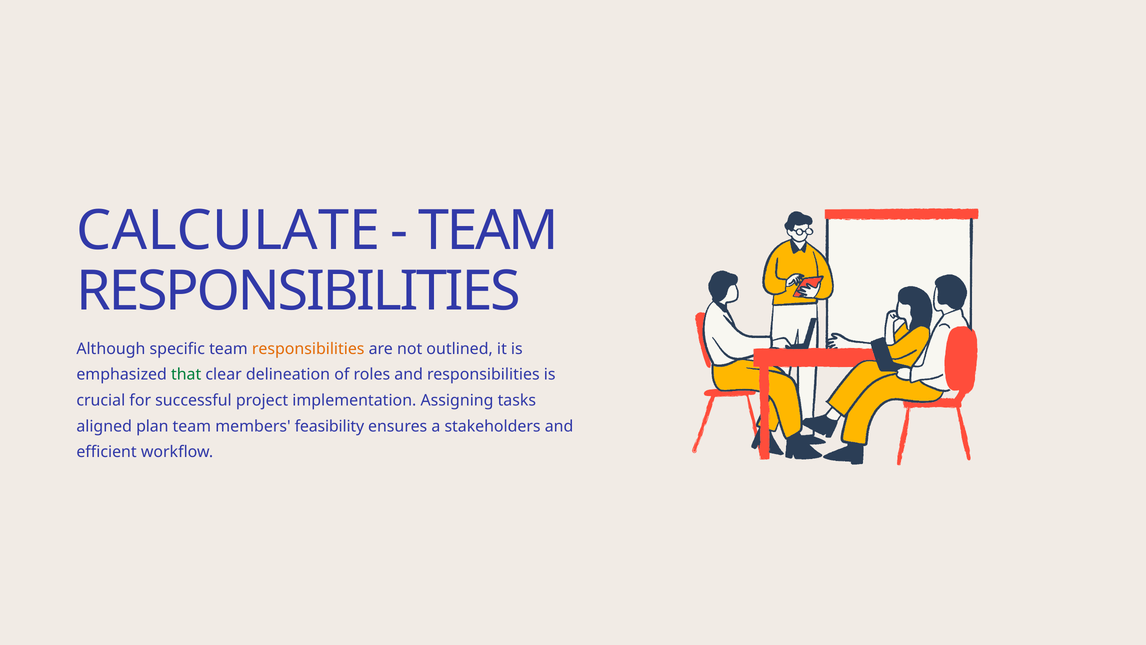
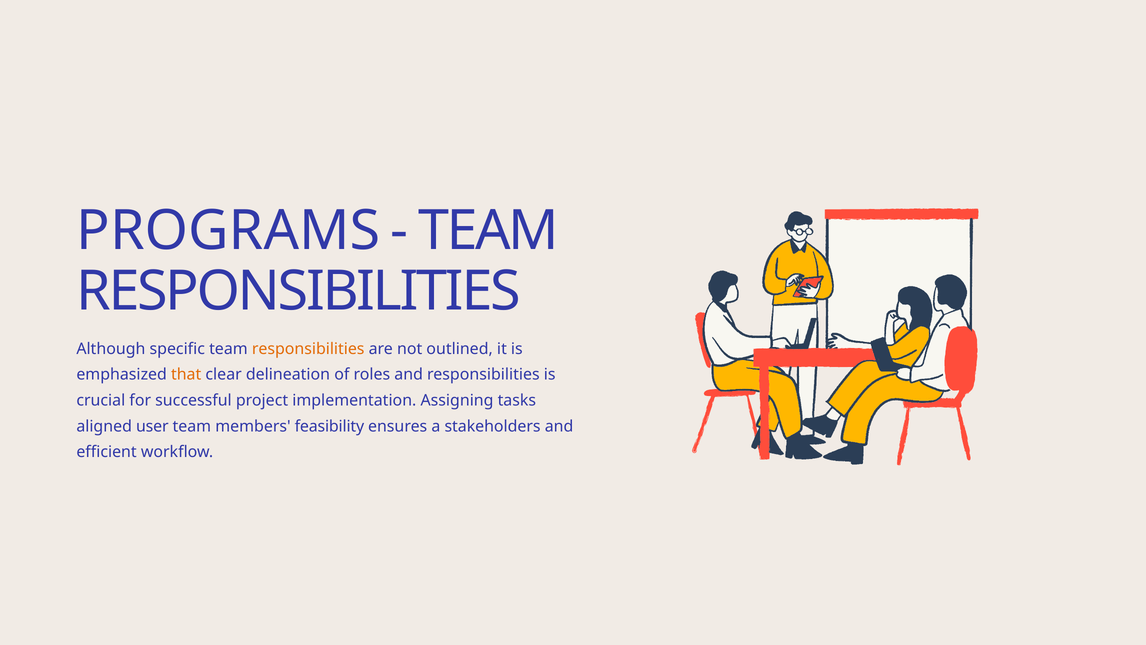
CALCULATE: CALCULATE -> PROGRAMS
that colour: green -> orange
plan: plan -> user
